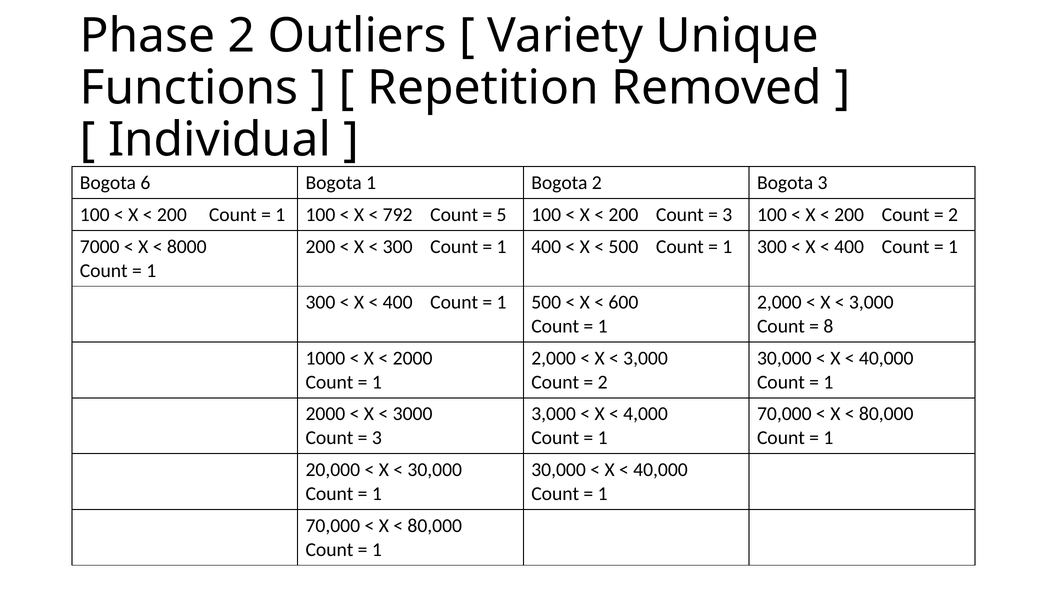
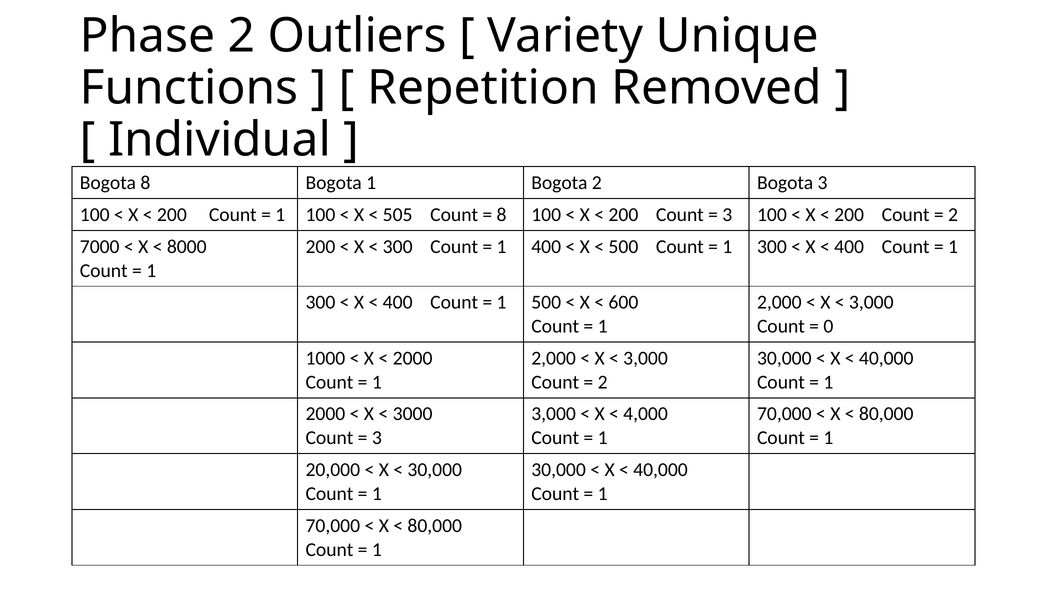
Bogota 6: 6 -> 8
792: 792 -> 505
5 at (502, 215): 5 -> 8
8: 8 -> 0
